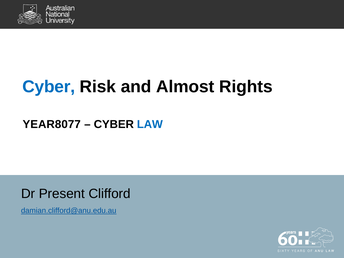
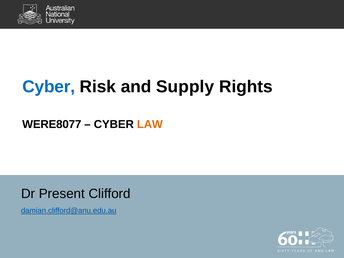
Almost: Almost -> Supply
YEAR8077: YEAR8077 -> WERE8077
LAW colour: blue -> orange
